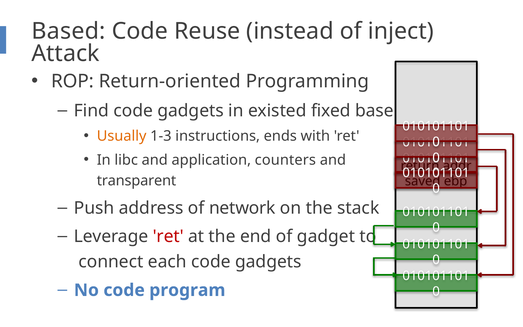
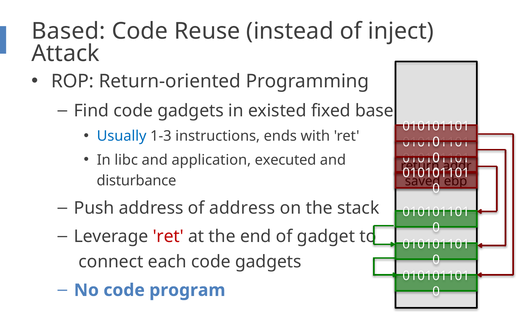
Usually colour: orange -> blue
counters: counters -> executed
transparent: transparent -> disturbance
of network: network -> address
